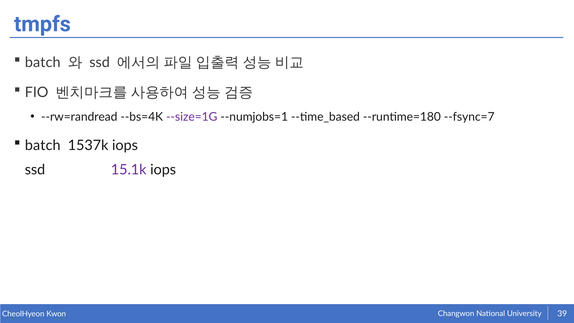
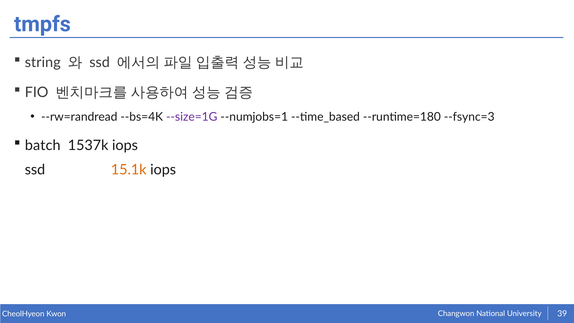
batch at (43, 62): batch -> string
--fsync=7: --fsync=7 -> --fsync=3
15.1k colour: purple -> orange
